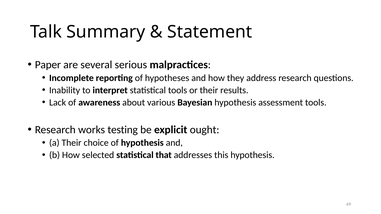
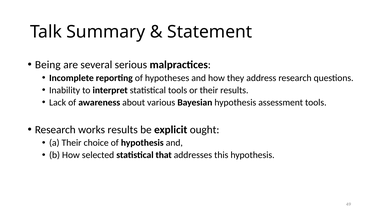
Paper: Paper -> Being
works testing: testing -> results
